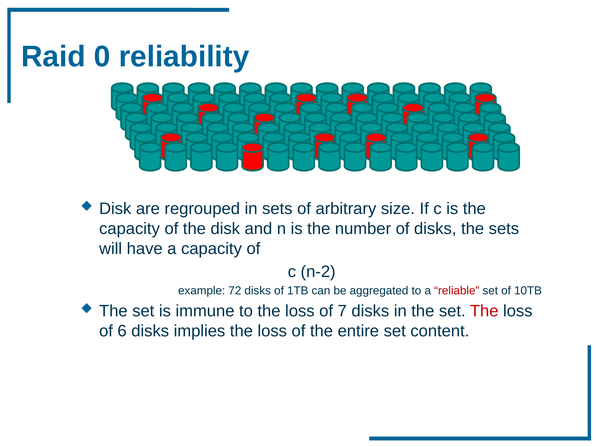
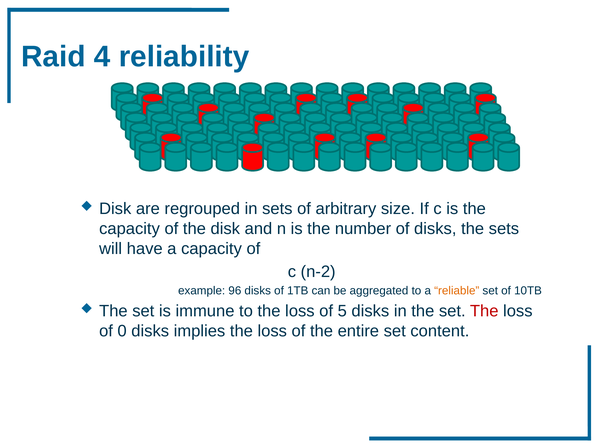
0: 0 -> 4
72: 72 -> 96
reliable colour: red -> orange
7: 7 -> 5
6: 6 -> 0
